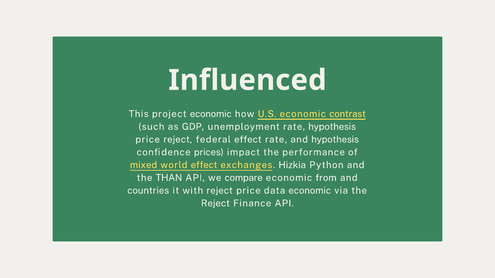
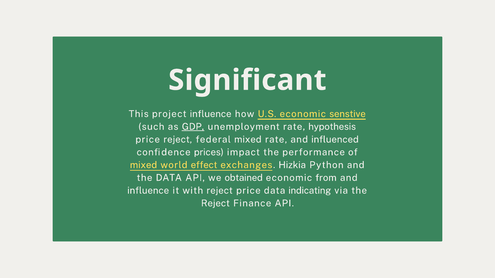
Influenced: Influenced -> Significant
project economic: economic -> influence
contrast: contrast -> senstive
GDP underline: none -> present
federal effect: effect -> mixed
and hypothesis: hypothesis -> influenced
the THAN: THAN -> DATA
compare: compare -> obtained
countries at (148, 191): countries -> influence
data economic: economic -> indicating
